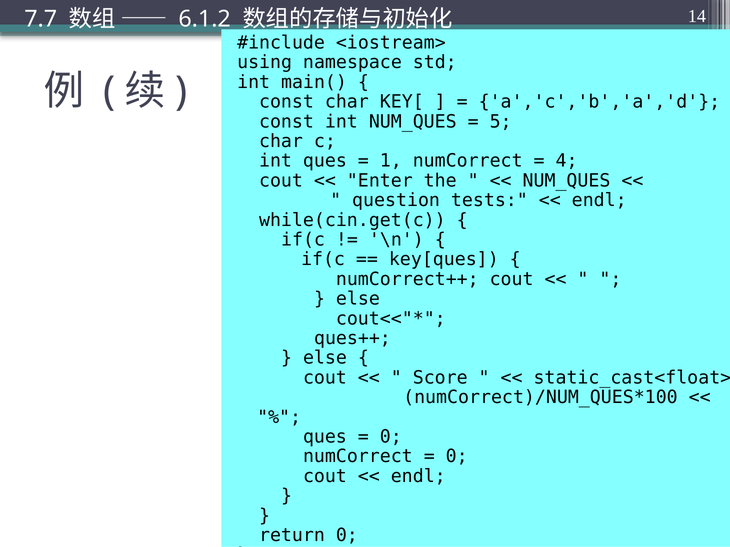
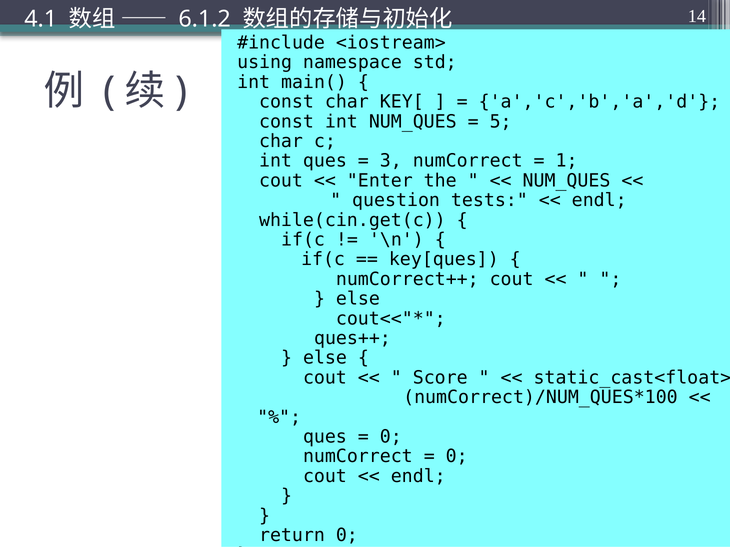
7.7: 7.7 -> 4.1
1: 1 -> 3
4: 4 -> 1
